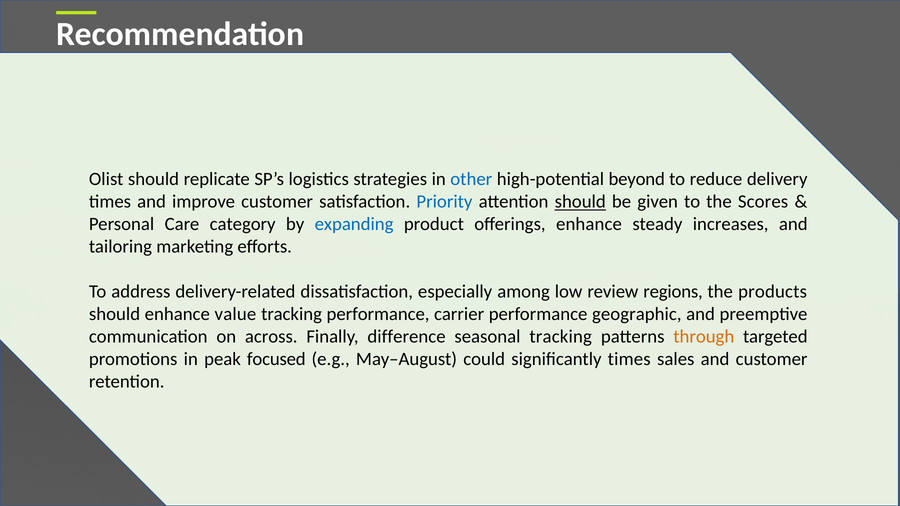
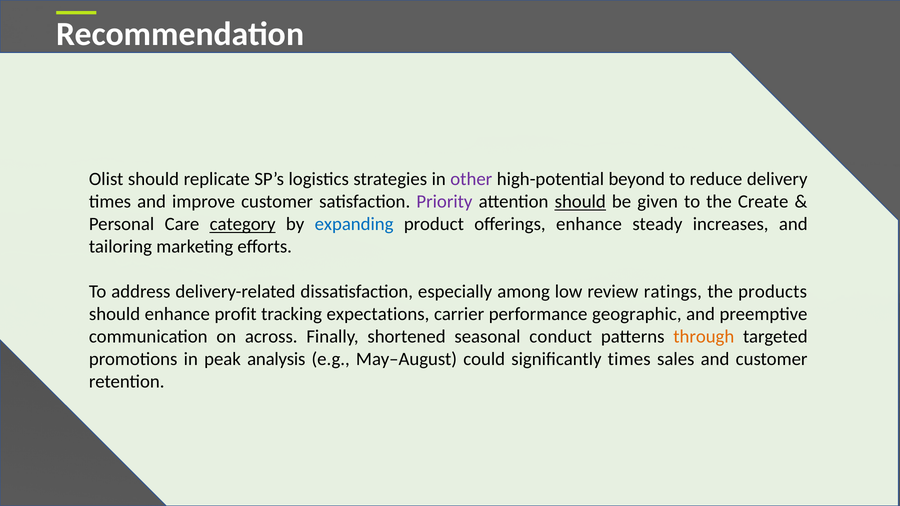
other colour: blue -> purple
Priority colour: blue -> purple
Scores: Scores -> Create
category underline: none -> present
regions: regions -> ratings
value: value -> profit
tracking performance: performance -> expectations
difference: difference -> shortened
seasonal tracking: tracking -> conduct
focused: focused -> analysis
